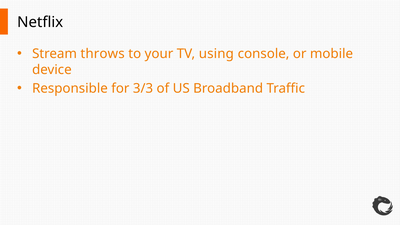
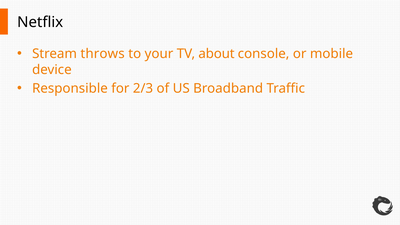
using: using -> about
3/3: 3/3 -> 2/3
